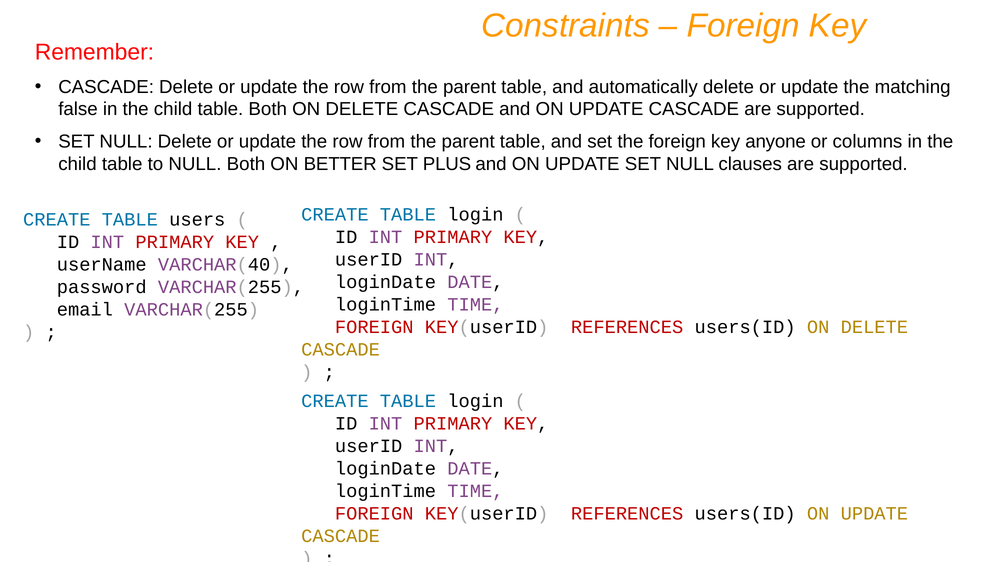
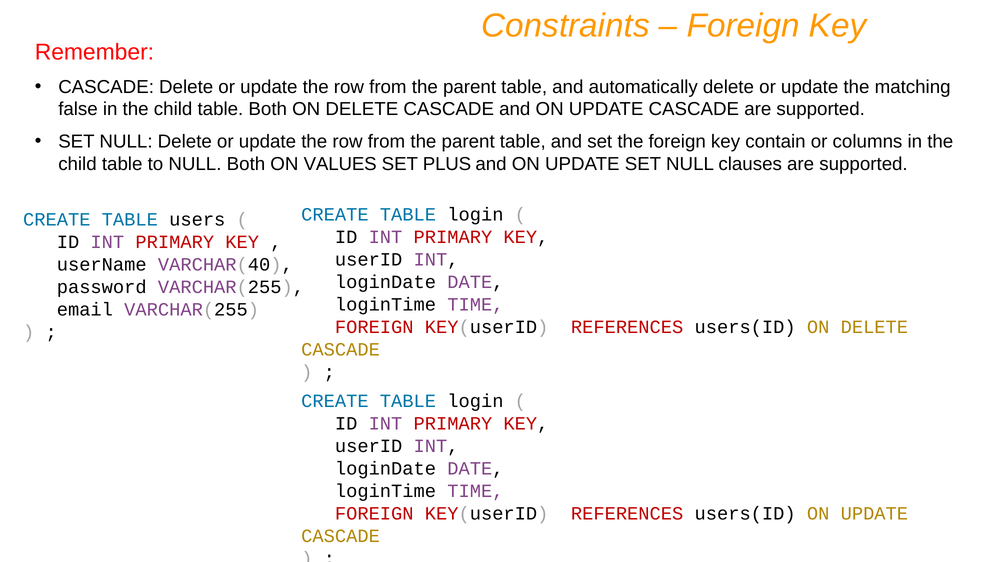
anyone: anyone -> contain
BETTER: BETTER -> VALUES
